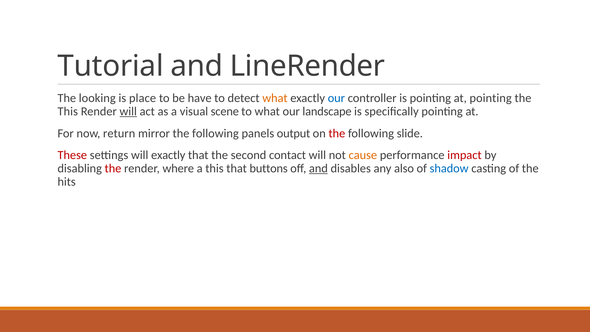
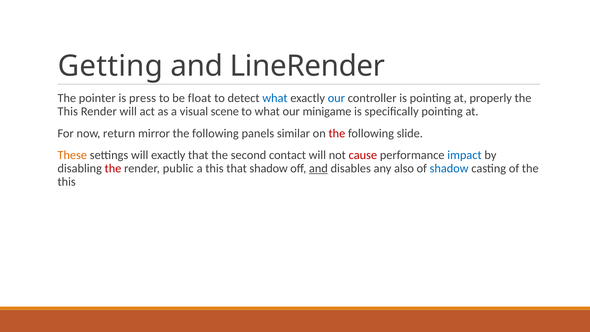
Tutorial: Tutorial -> Getting
looking: looking -> pointer
place: place -> press
have: have -> float
what at (275, 98) colour: orange -> blue
at pointing: pointing -> properly
will at (128, 111) underline: present -> none
landscape: landscape -> minigame
output: output -> similar
These colour: red -> orange
cause colour: orange -> red
impact colour: red -> blue
where: where -> public
that buttons: buttons -> shadow
hits at (67, 182): hits -> this
